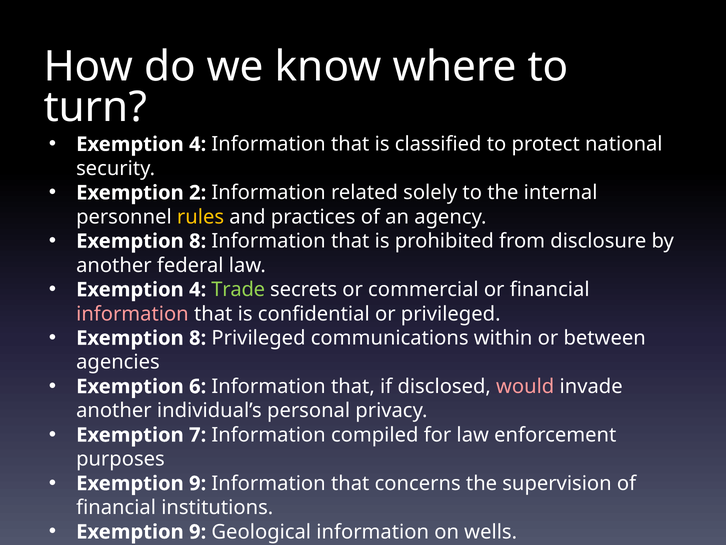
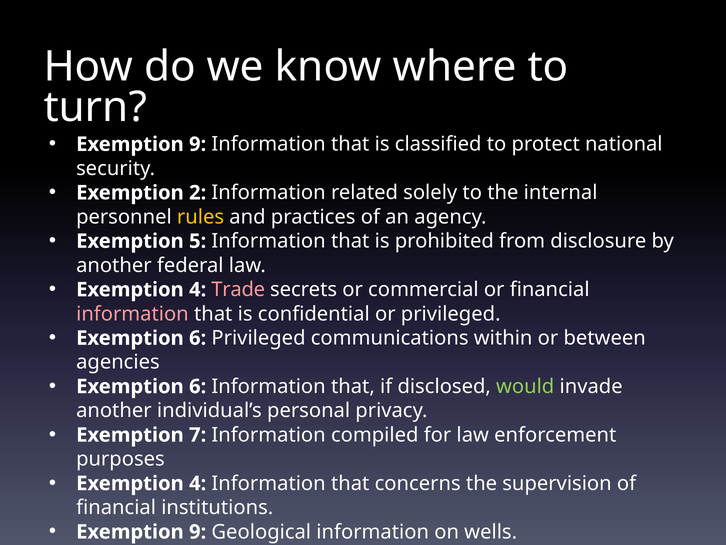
4 at (198, 144): 4 -> 9
8 at (198, 241): 8 -> 5
Trade colour: light green -> pink
8 at (198, 338): 8 -> 6
would colour: pink -> light green
9 at (198, 483): 9 -> 4
